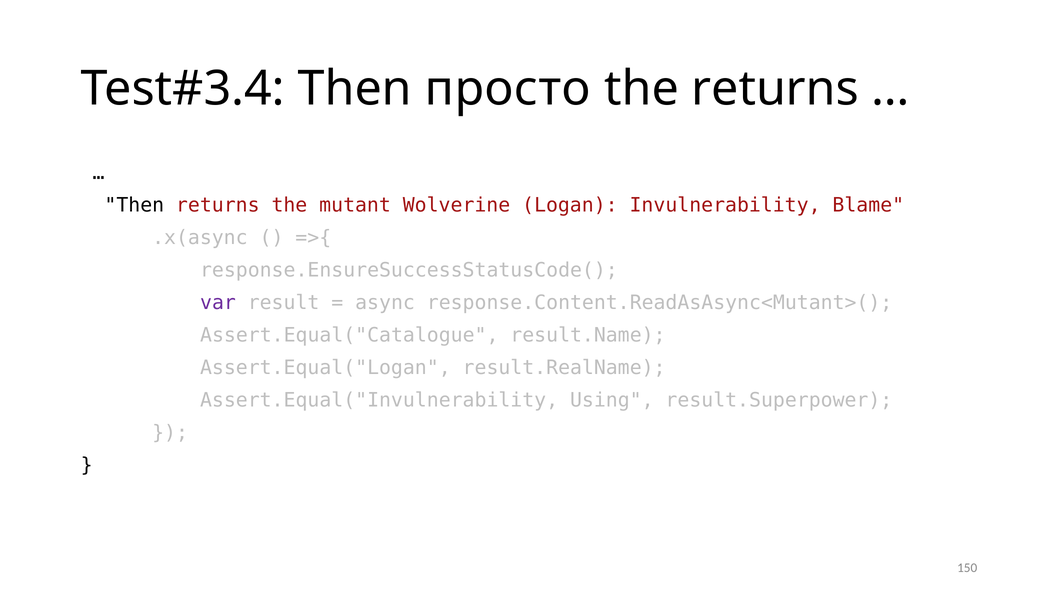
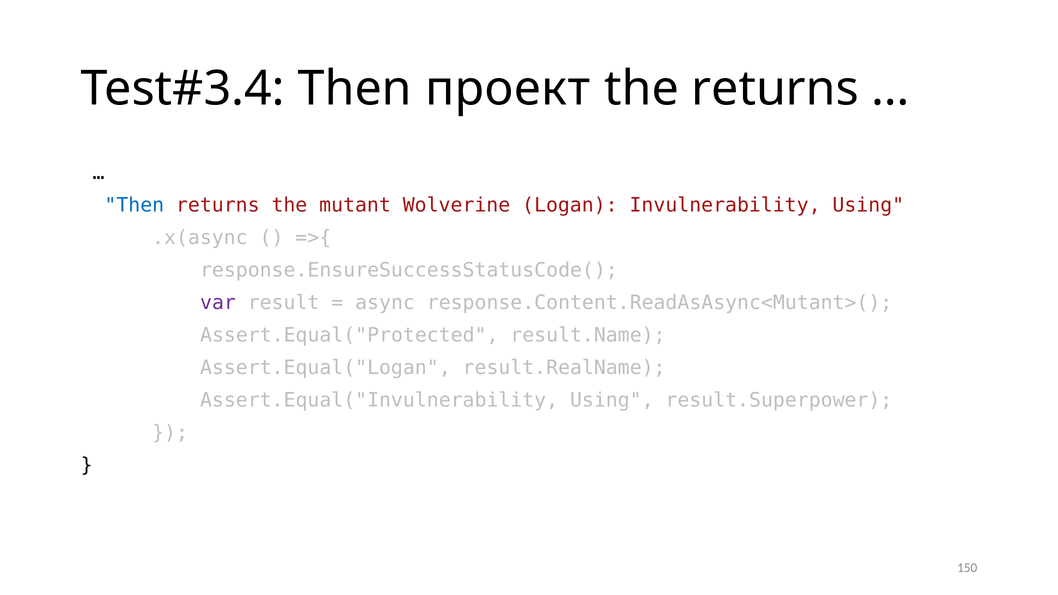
просто: просто -> проект
Then at (134, 205) colour: black -> blue
Invulnerability Blame: Blame -> Using
Assert.Equal("Catalogue: Assert.Equal("Catalogue -> Assert.Equal("Protected
